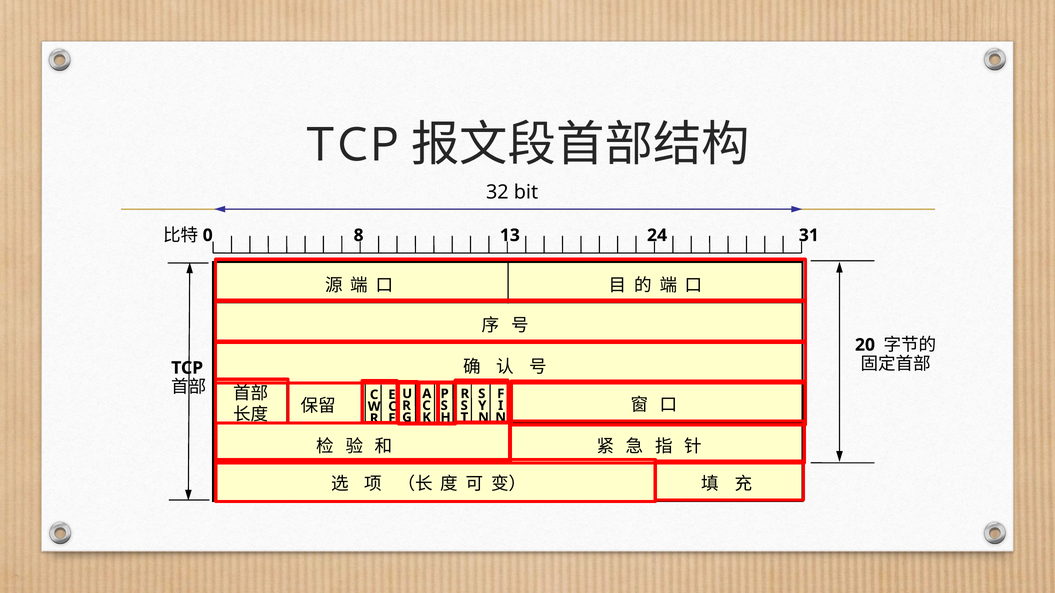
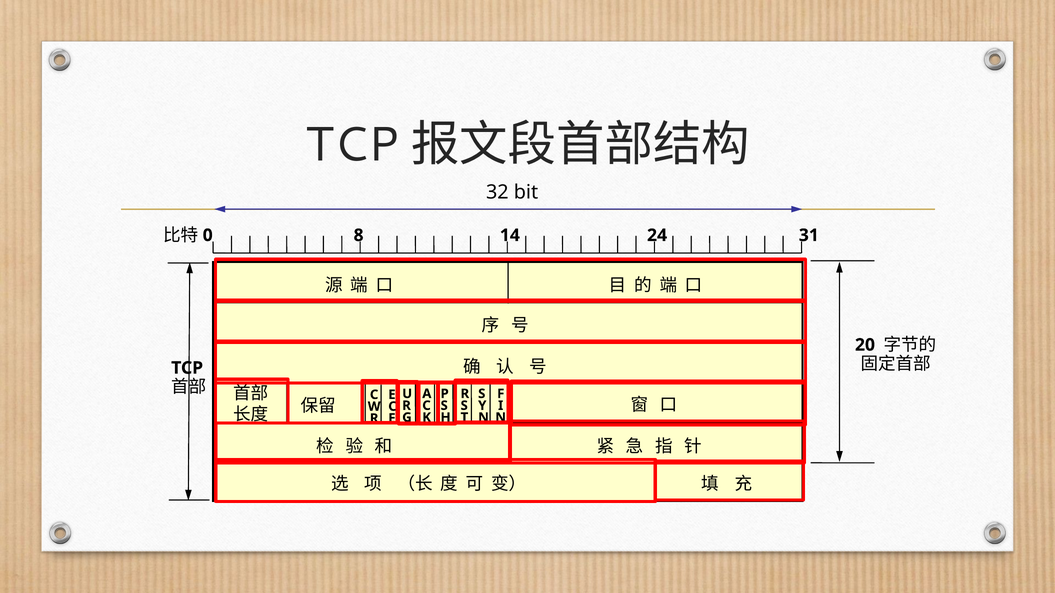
13: 13 -> 14
